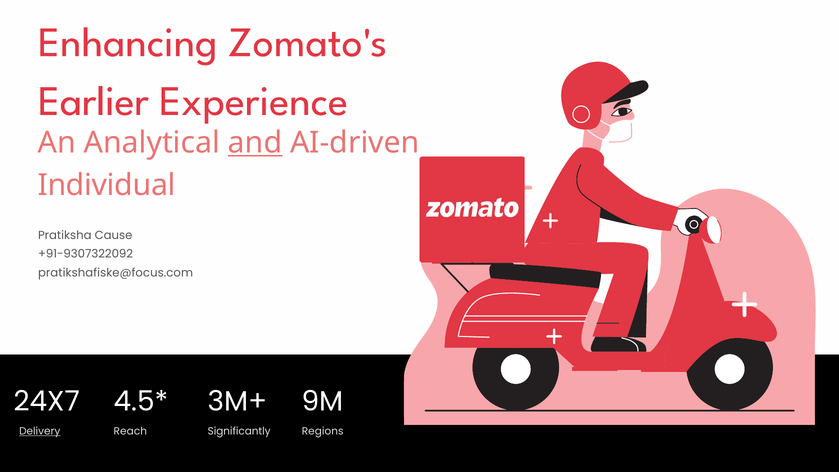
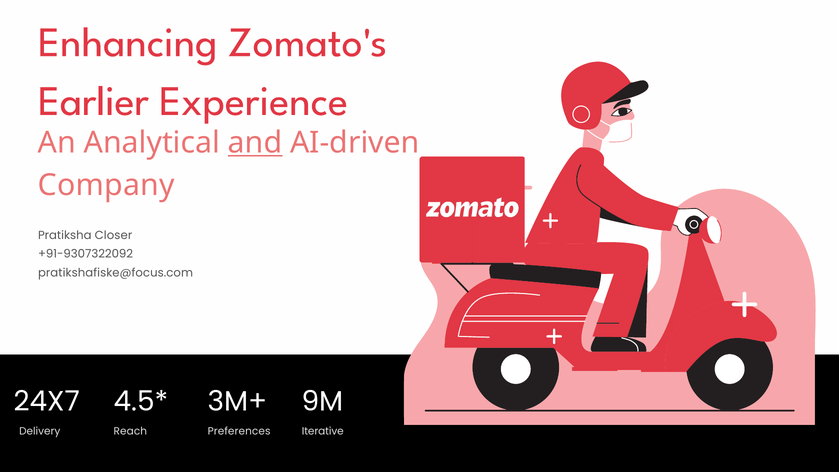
Individual: Individual -> Company
Cause: Cause -> Closer
Delivery underline: present -> none
Significantly: Significantly -> Preferences
Regions: Regions -> Iterative
